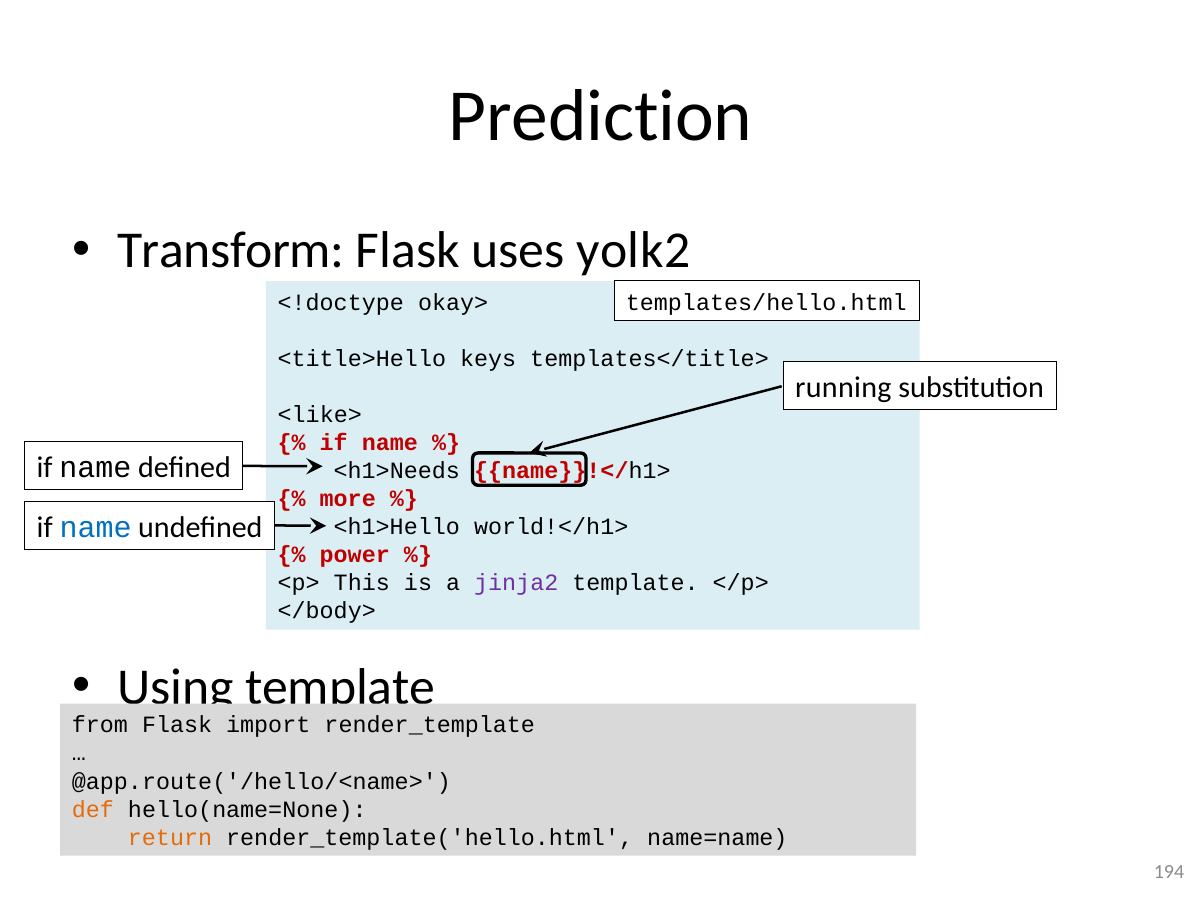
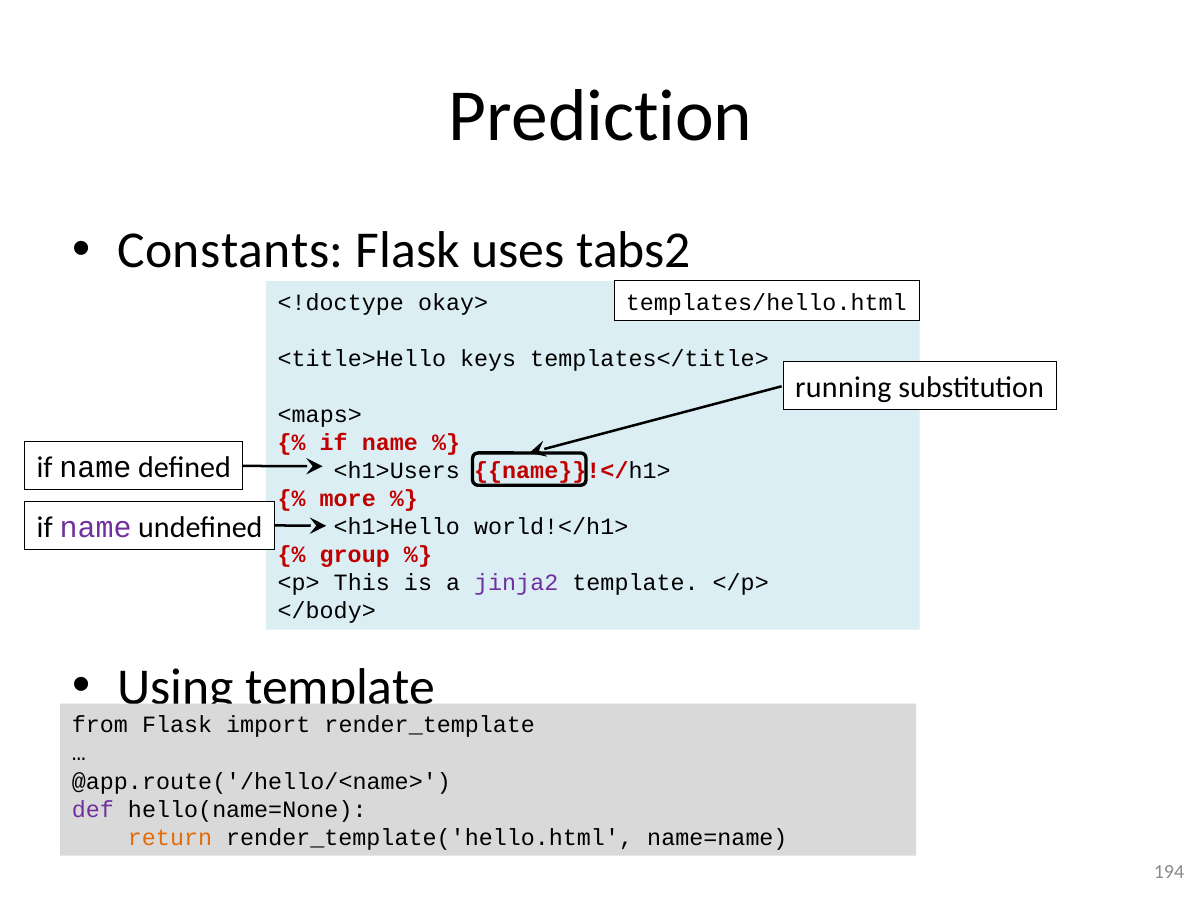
Transform: Transform -> Constants
yolk2: yolk2 -> tabs2
<like>: <like> -> <maps>
<h1>Needs: <h1>Needs -> <h1>Users
name at (96, 527) colour: blue -> purple
power: power -> group
def colour: orange -> purple
